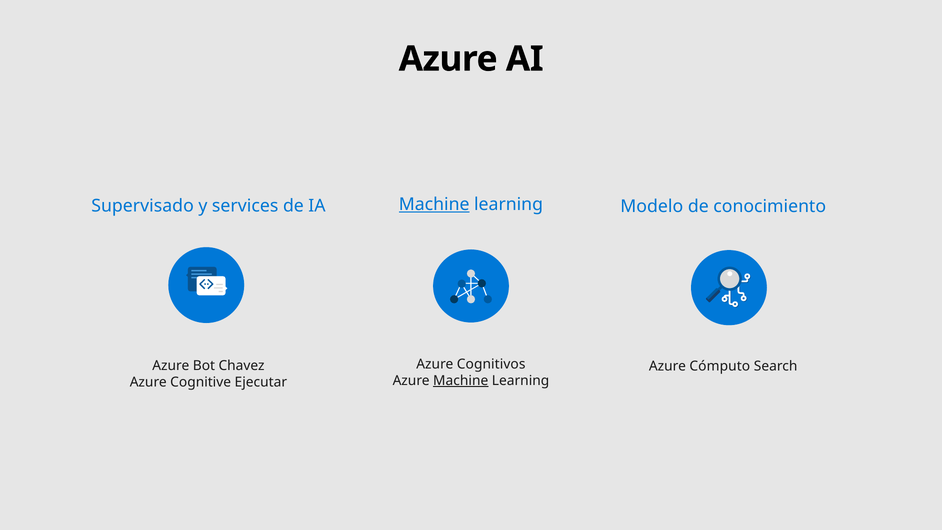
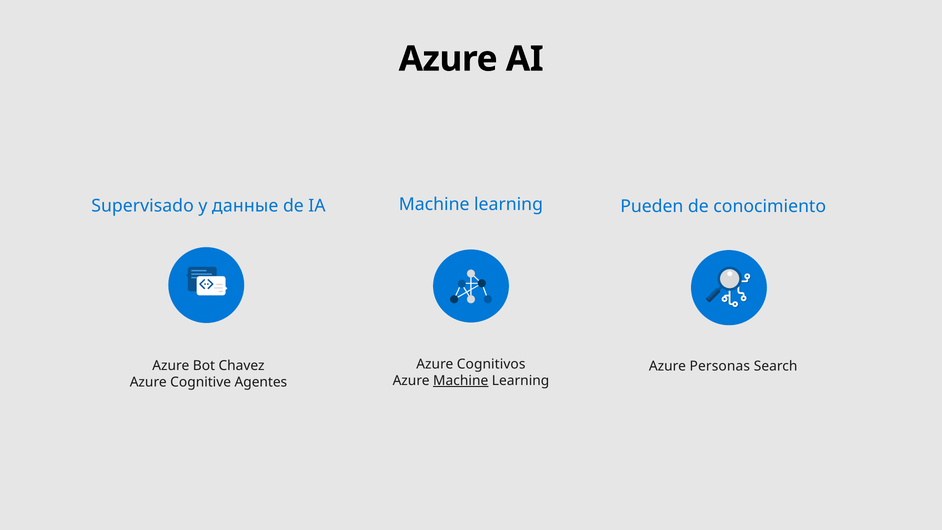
services: services -> данные
Machine at (434, 204) underline: present -> none
Modelo: Modelo -> Pueden
Cómputo: Cómputo -> Personas
Ejecutar: Ejecutar -> Agentes
